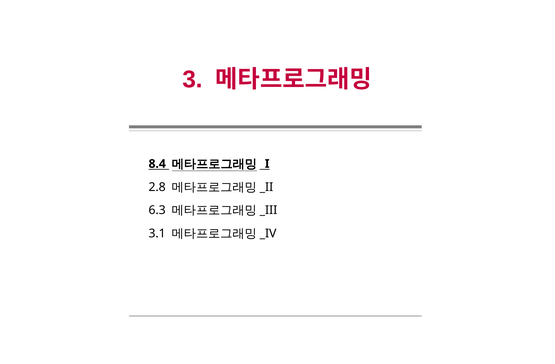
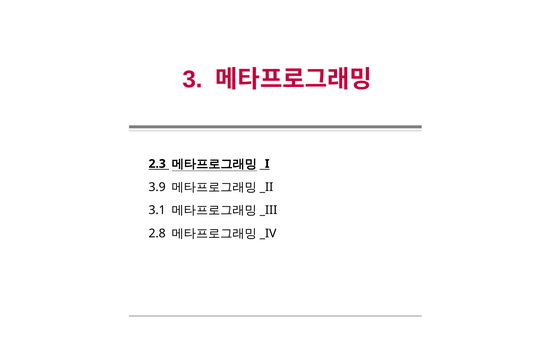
8.4: 8.4 -> 2.3
2.8: 2.8 -> 3.9
6.3: 6.3 -> 3.1
3.1: 3.1 -> 2.8
